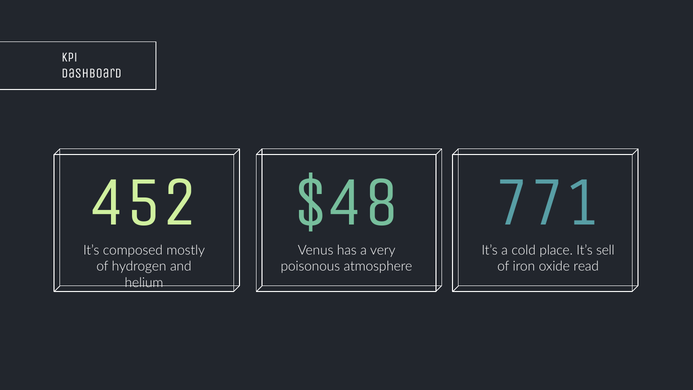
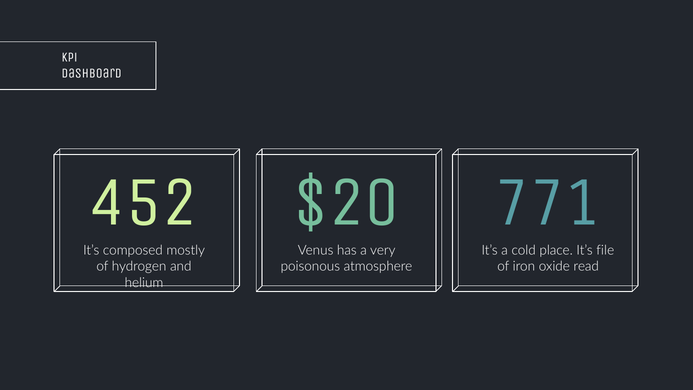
$48: $48 -> $20
sell: sell -> file
